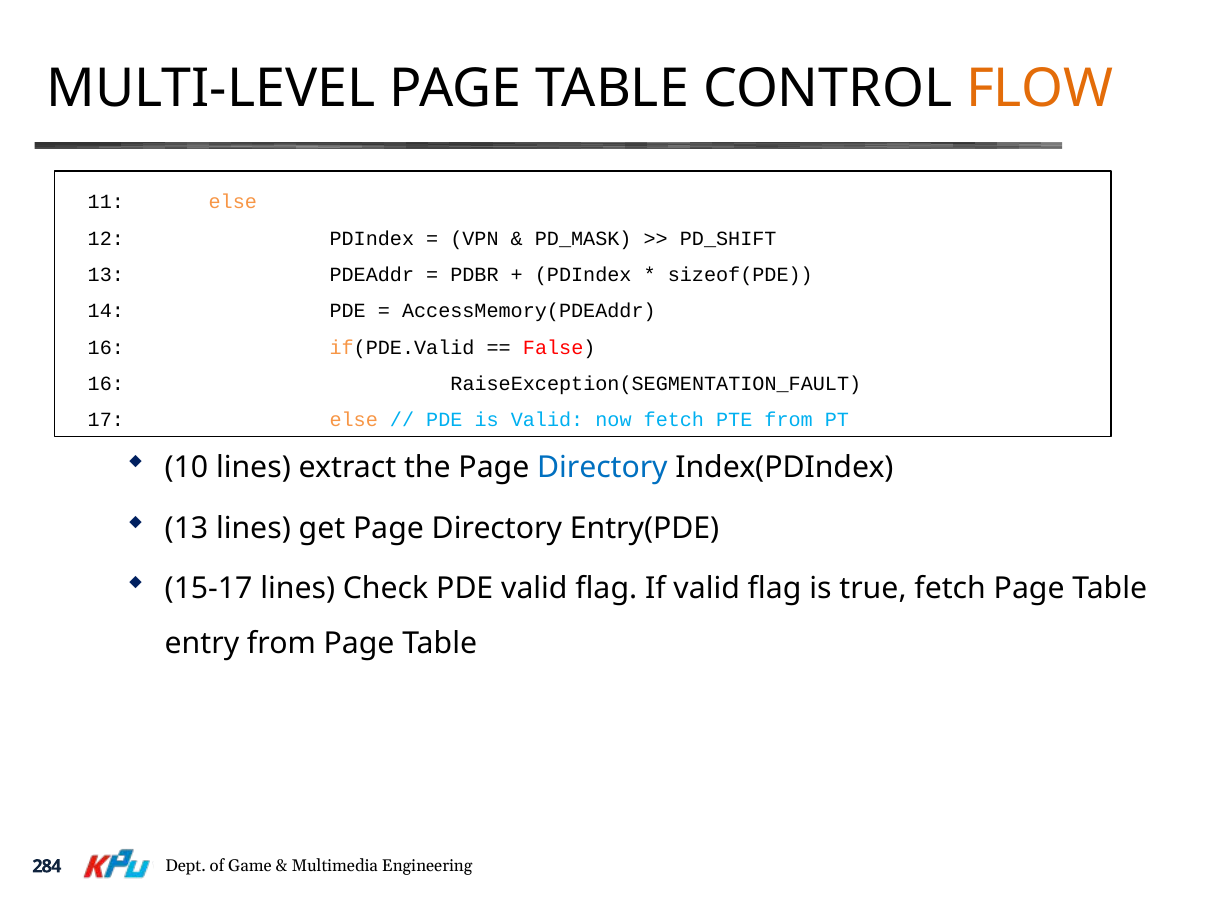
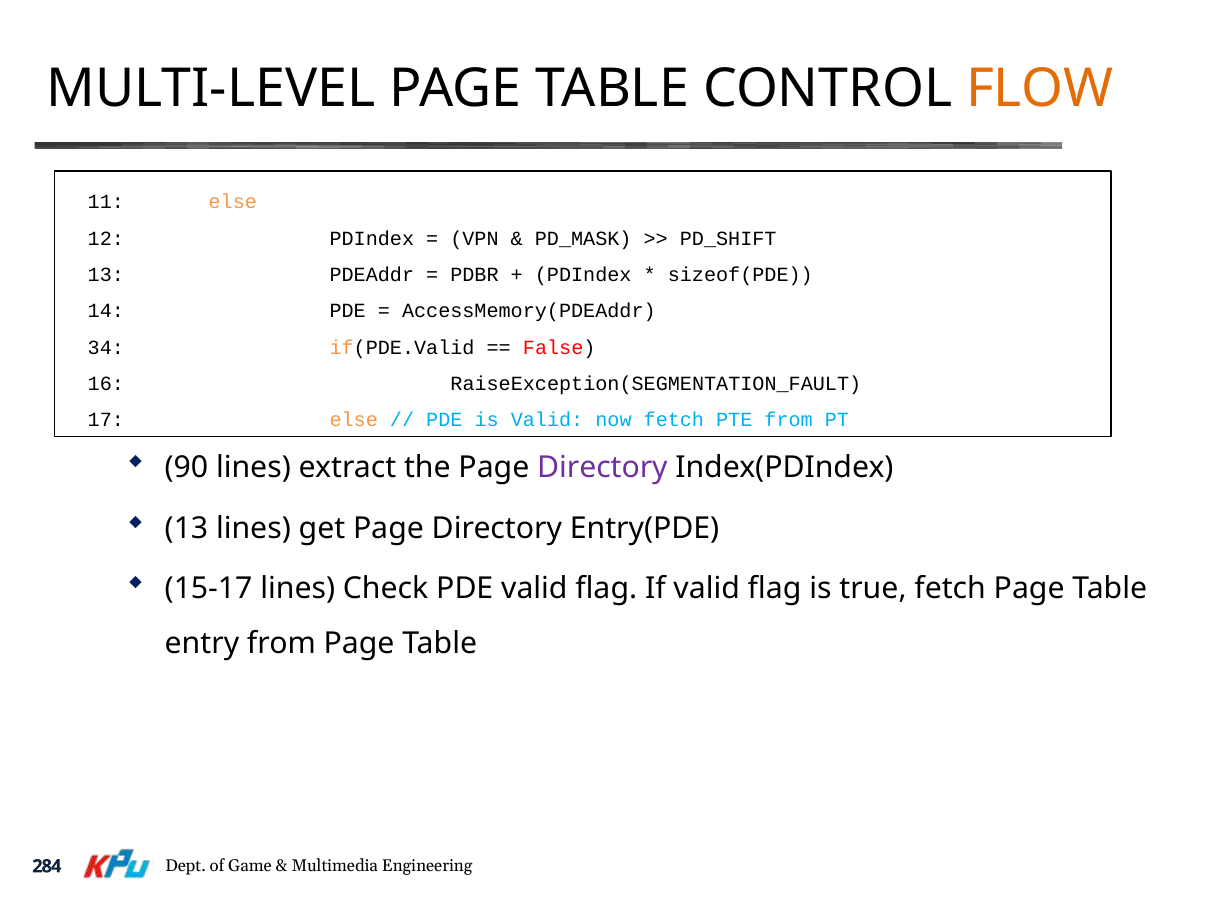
16 at (106, 347): 16 -> 34
10: 10 -> 90
Directory at (602, 468) colour: blue -> purple
